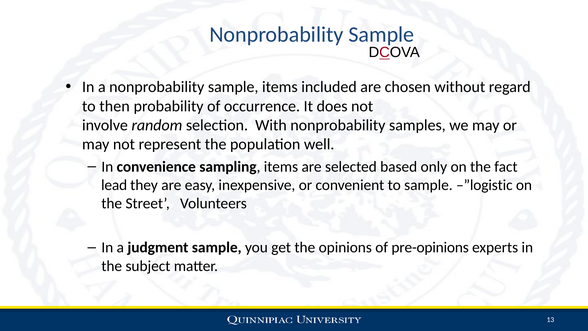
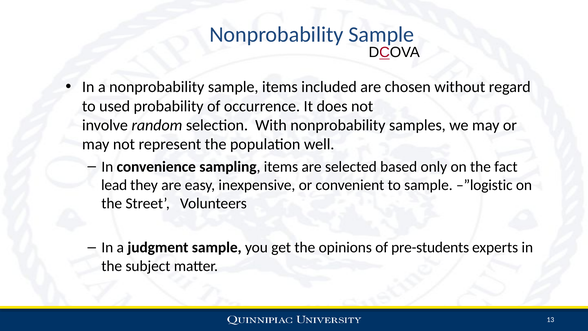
then: then -> used
pre-opinions: pre-opinions -> pre-students
